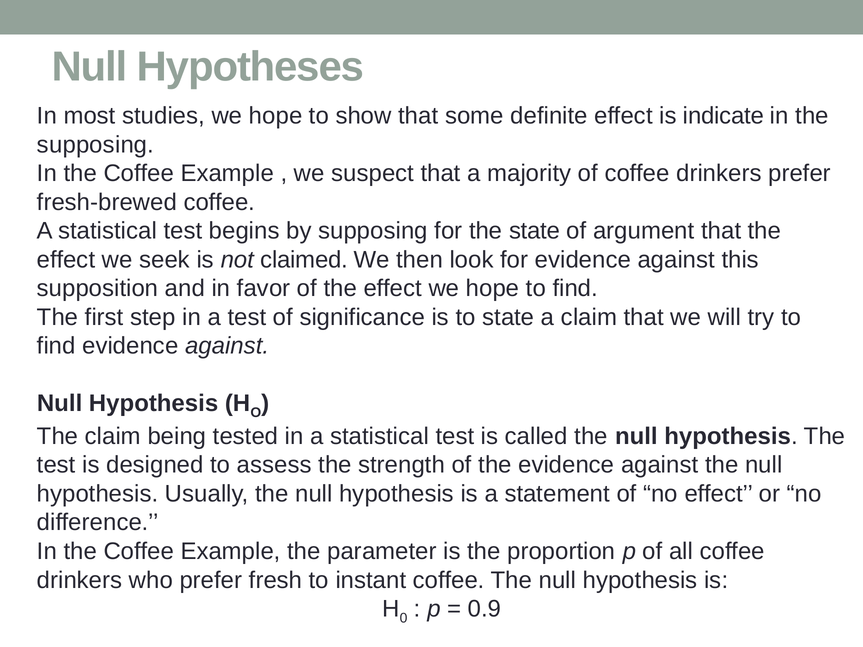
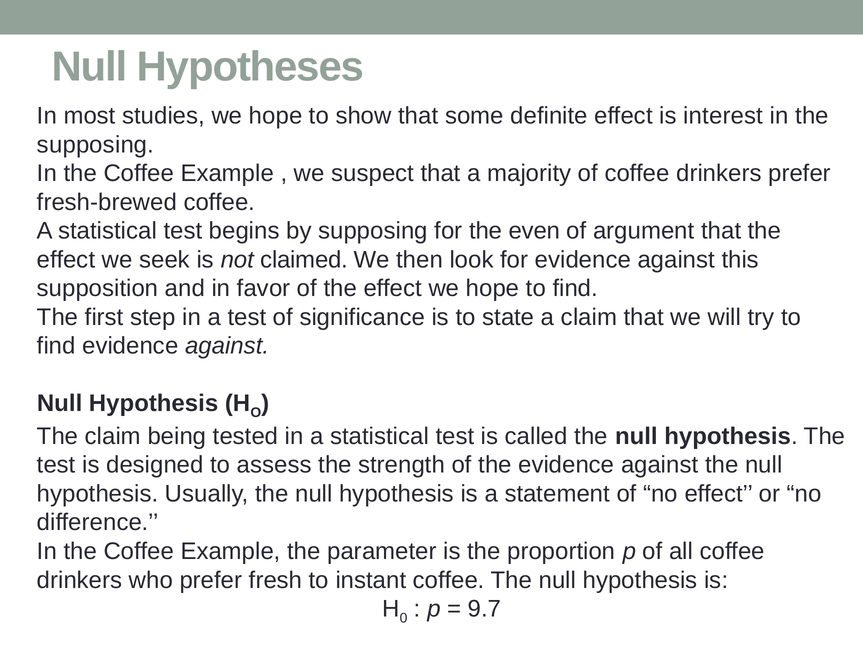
indicate: indicate -> interest
the state: state -> even
0.9: 0.9 -> 9.7
